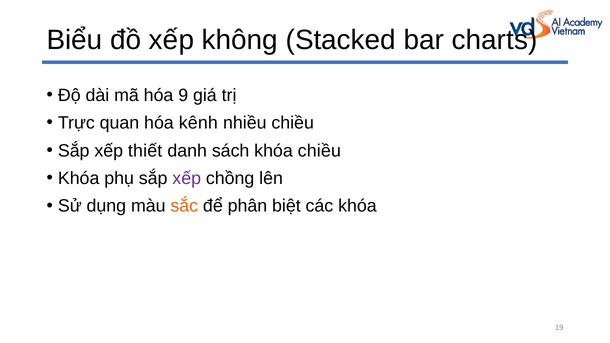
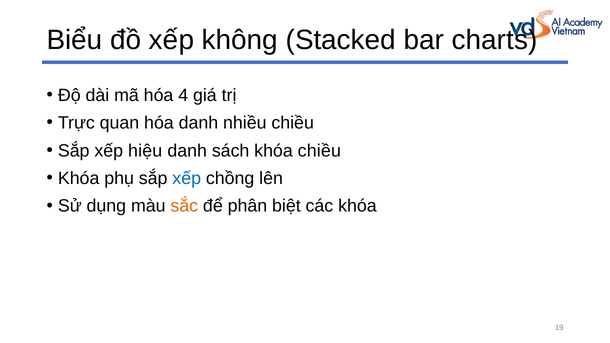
9: 9 -> 4
hóa kênh: kênh -> danh
thiết: thiết -> hiệu
xếp at (187, 178) colour: purple -> blue
